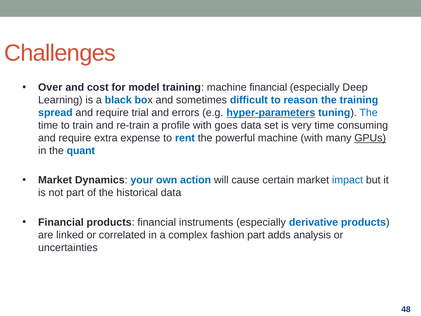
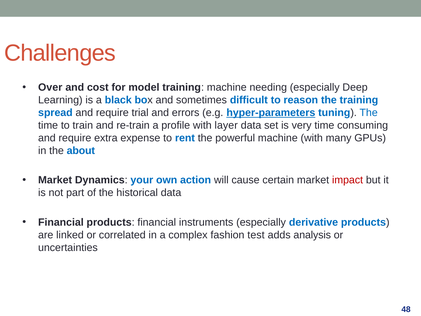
machine financial: financial -> needing
goes: goes -> layer
GPUs underline: present -> none
quant: quant -> about
impact colour: blue -> red
fashion part: part -> test
